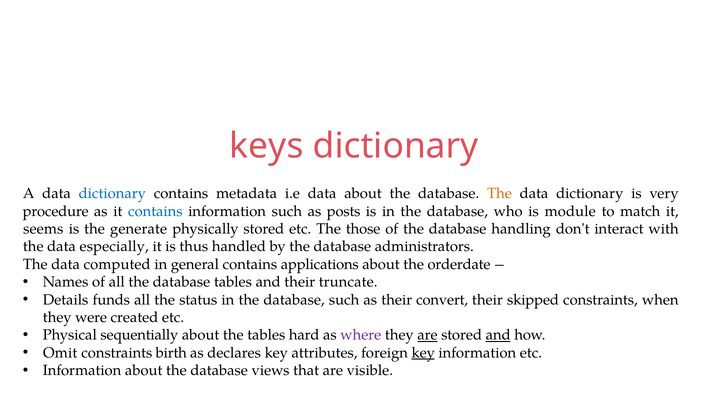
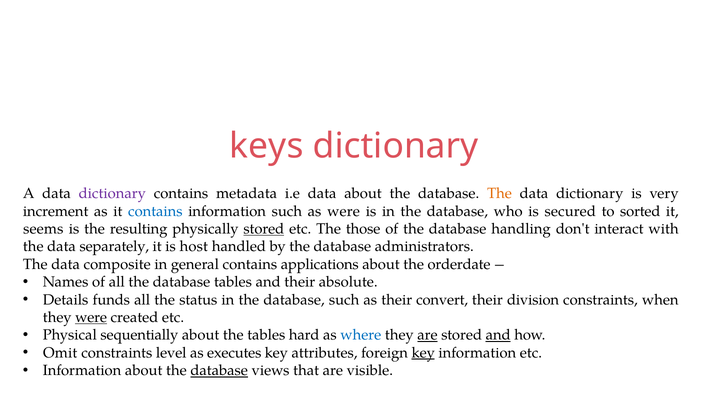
dictionary at (112, 194) colour: blue -> purple
procedure: procedure -> increment
as posts: posts -> were
module: module -> secured
match: match -> sorted
generate: generate -> resulting
stored at (264, 229) underline: none -> present
especially: especially -> separately
thus: thus -> host
computed: computed -> composite
truncate: truncate -> absolute
skipped: skipped -> division
were at (91, 318) underline: none -> present
where colour: purple -> blue
birth: birth -> level
declares: declares -> executes
database at (219, 371) underline: none -> present
